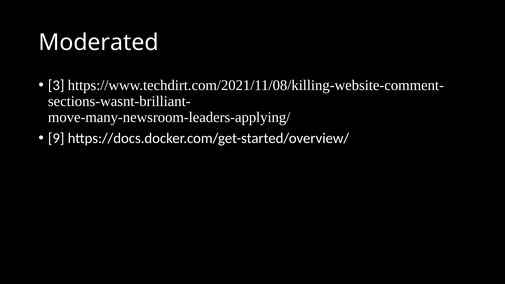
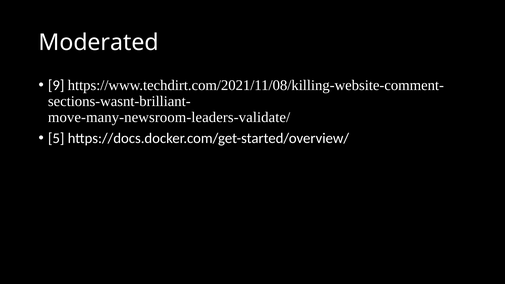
3: 3 -> 9
move-many-newsroom-leaders-applying/: move-many-newsroom-leaders-applying/ -> move-many-newsroom-leaders-validate/
9: 9 -> 5
